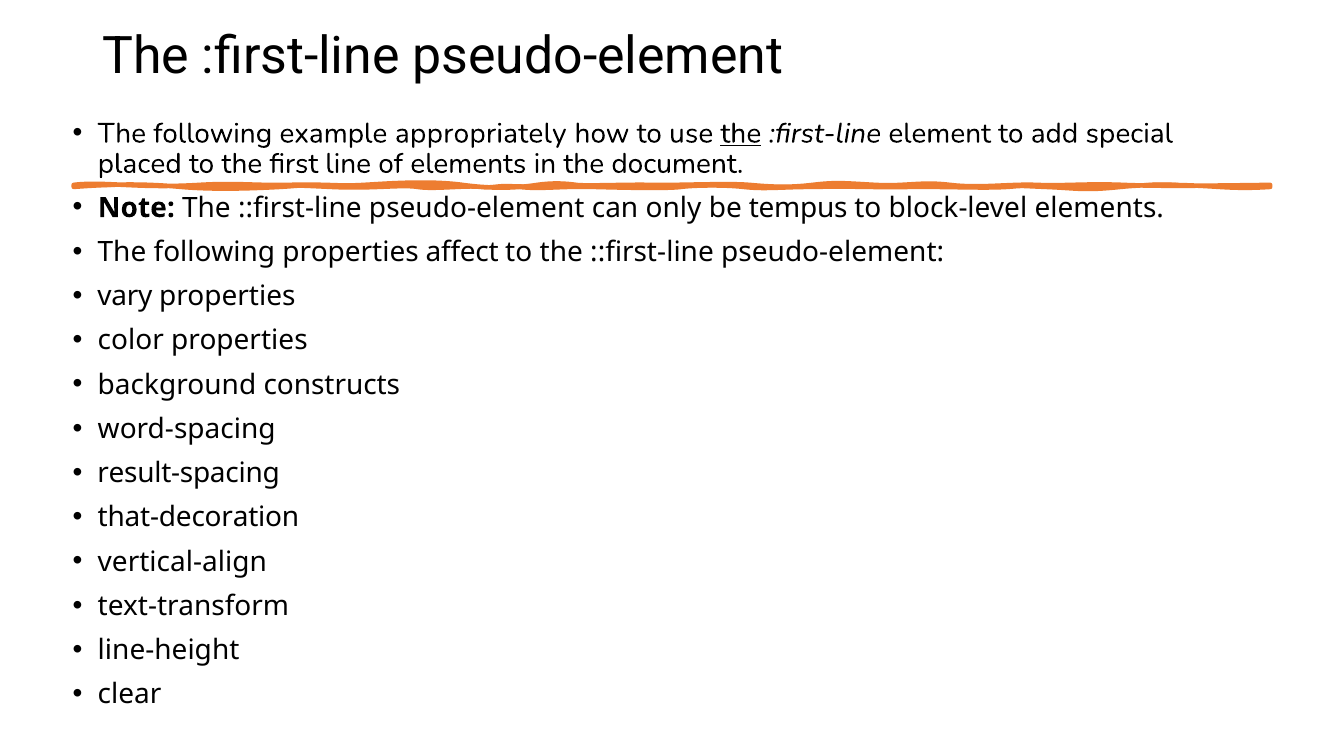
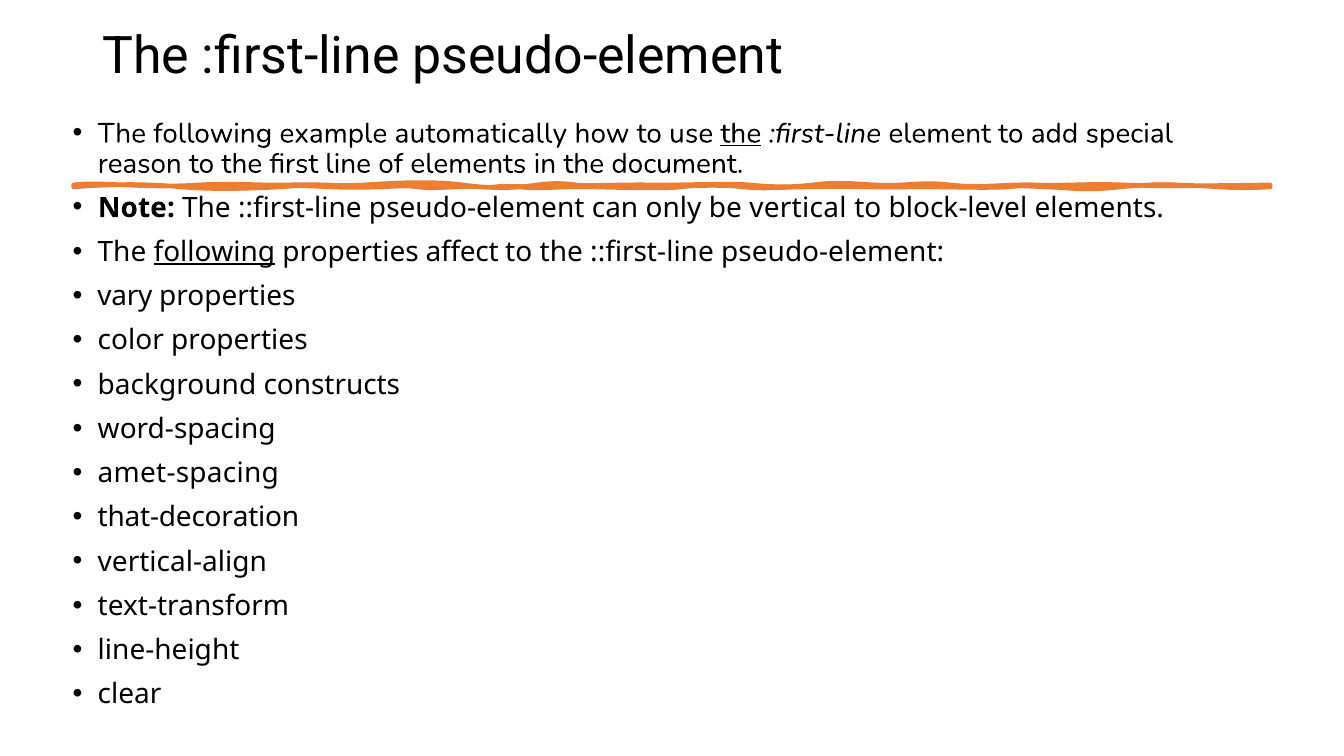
appropriately: appropriately -> automatically
placed: placed -> reason
tempus: tempus -> vertical
following at (214, 252) underline: none -> present
result-spacing: result-spacing -> amet-spacing
